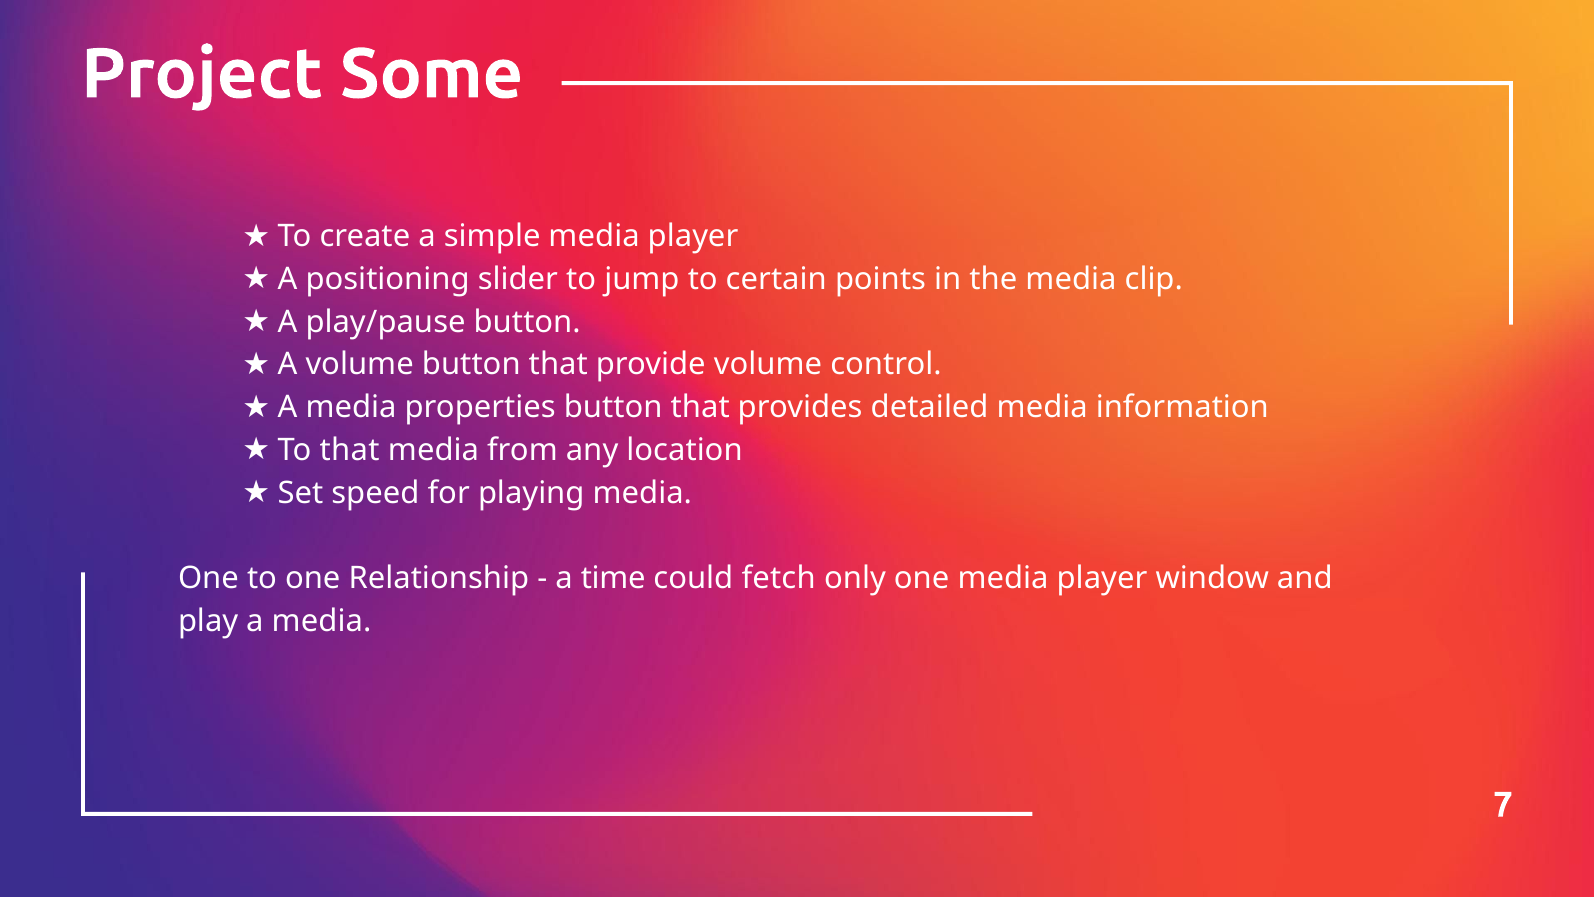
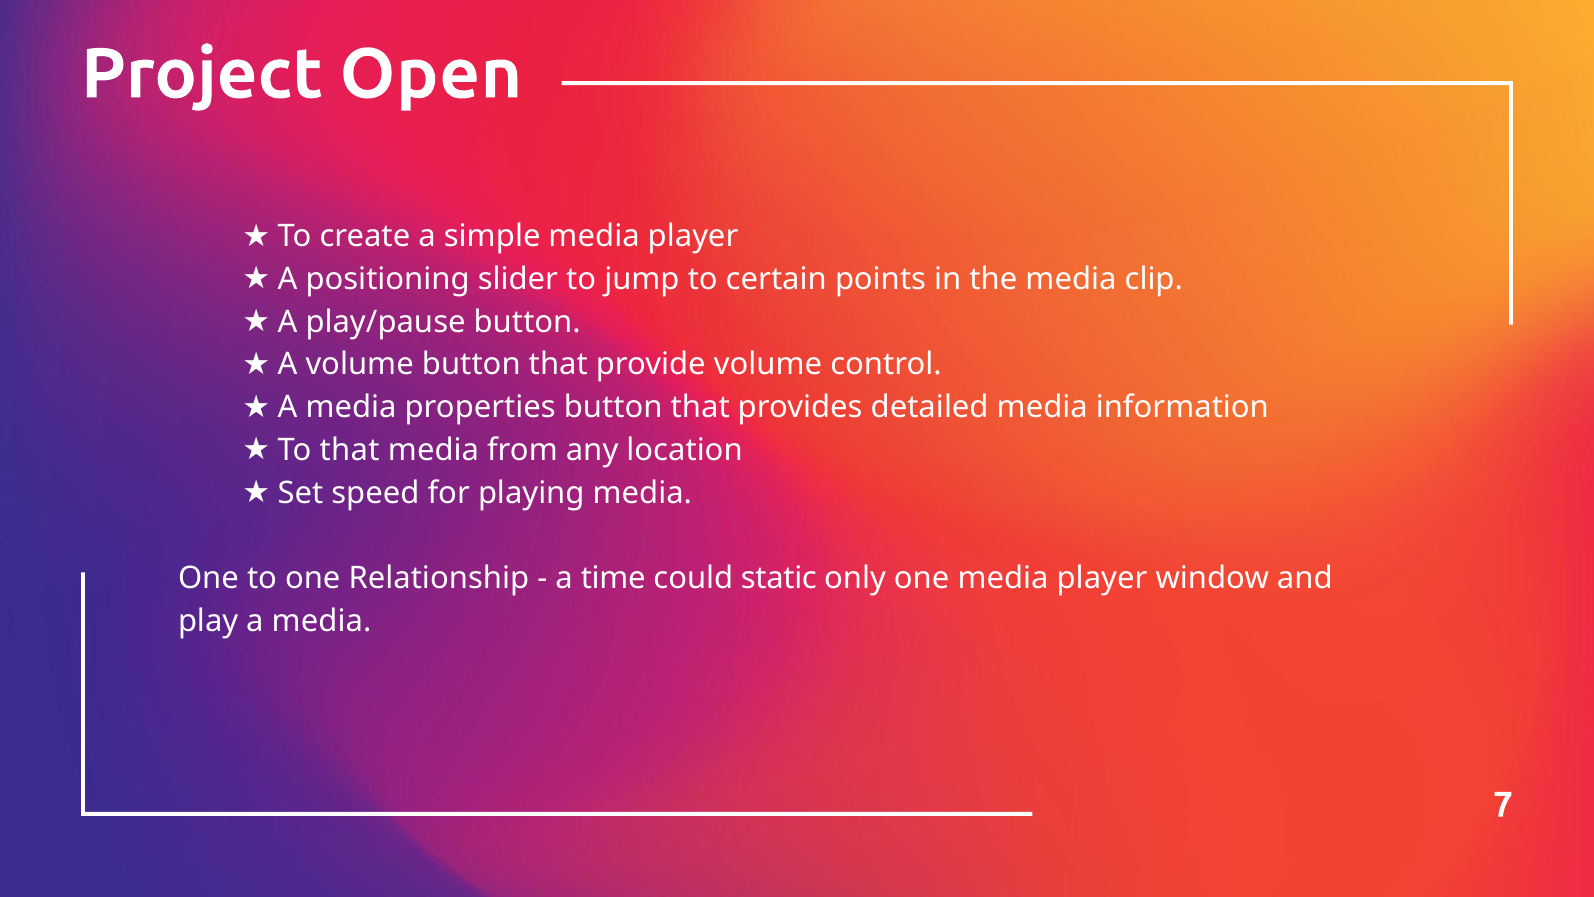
Some: Some -> Open
fetch: fetch -> static
